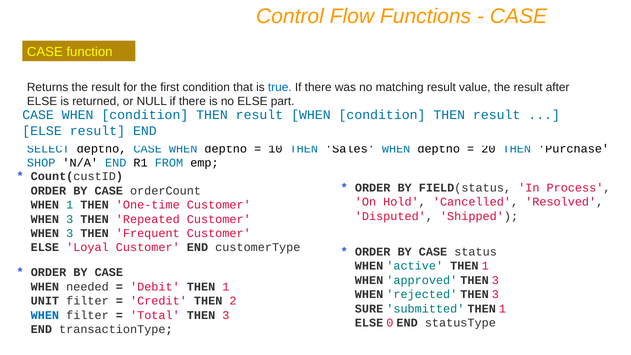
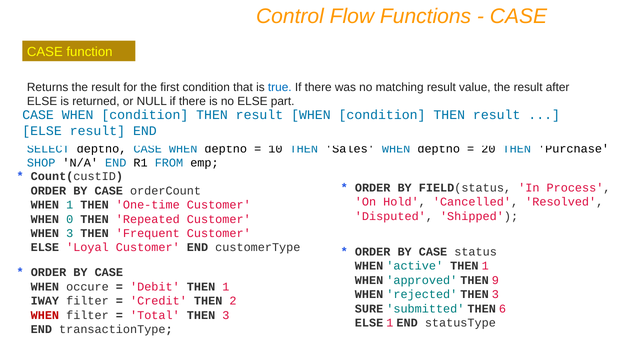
3 at (70, 219): 3 -> 0
approved THEN 3: 3 -> 9
needed: needed -> occure
UNIT: UNIT -> IWAY
submitted THEN 1: 1 -> 6
WHEN at (45, 315) colour: blue -> red
ELSE 0: 0 -> 1
